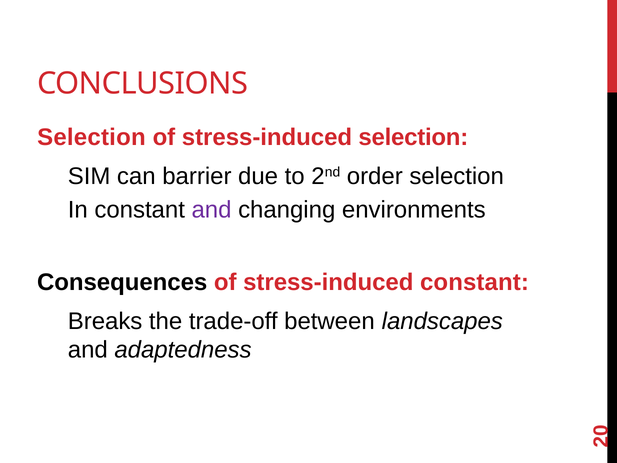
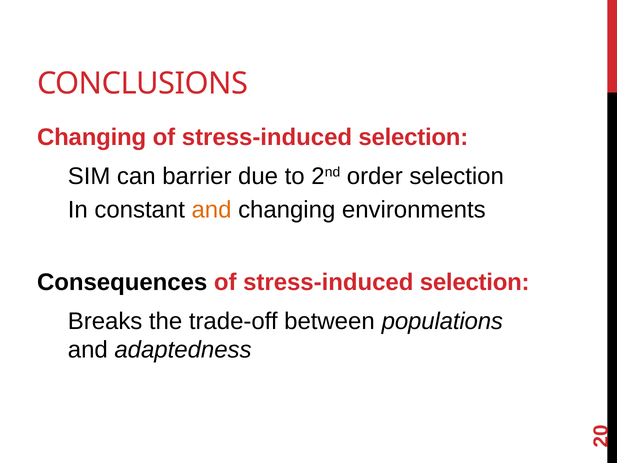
Selection at (91, 137): Selection -> Changing
and at (212, 210) colour: purple -> orange
constant at (474, 282): constant -> selection
landscapes: landscapes -> populations
